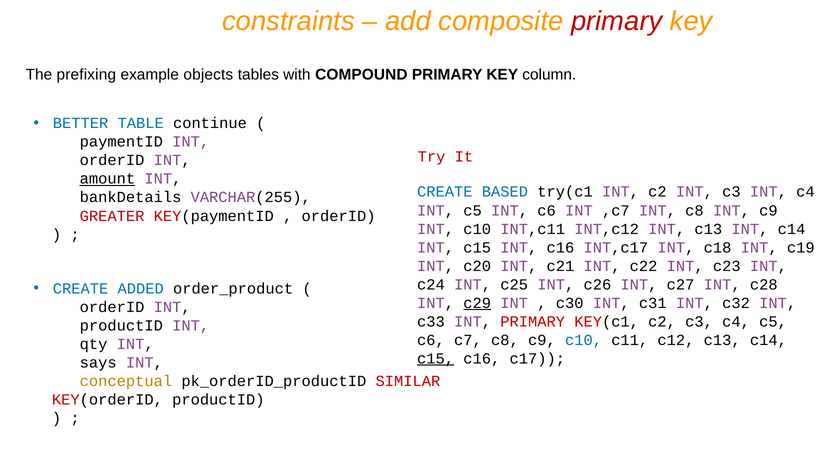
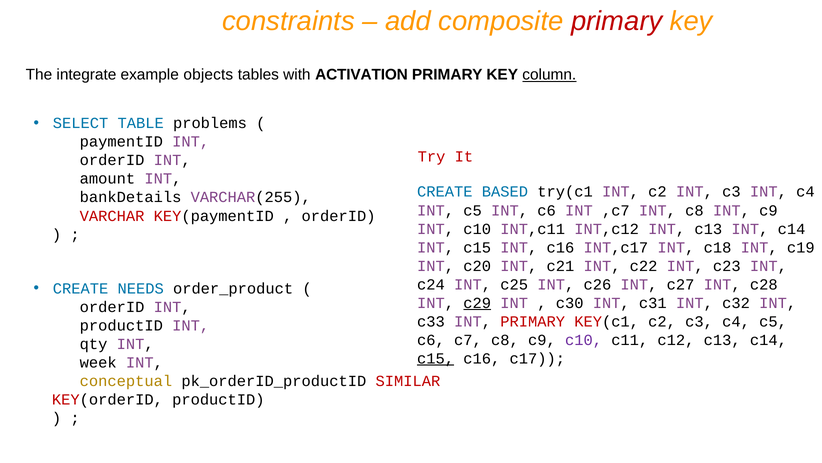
prefixing: prefixing -> integrate
COMPOUND: COMPOUND -> ACTIVATION
column underline: none -> present
BETTER: BETTER -> SELECT
continue: continue -> problems
amount underline: present -> none
GREATER: GREATER -> VARCHAR
ADDED: ADDED -> NEEDS
c10 at (584, 340) colour: blue -> purple
says: says -> week
